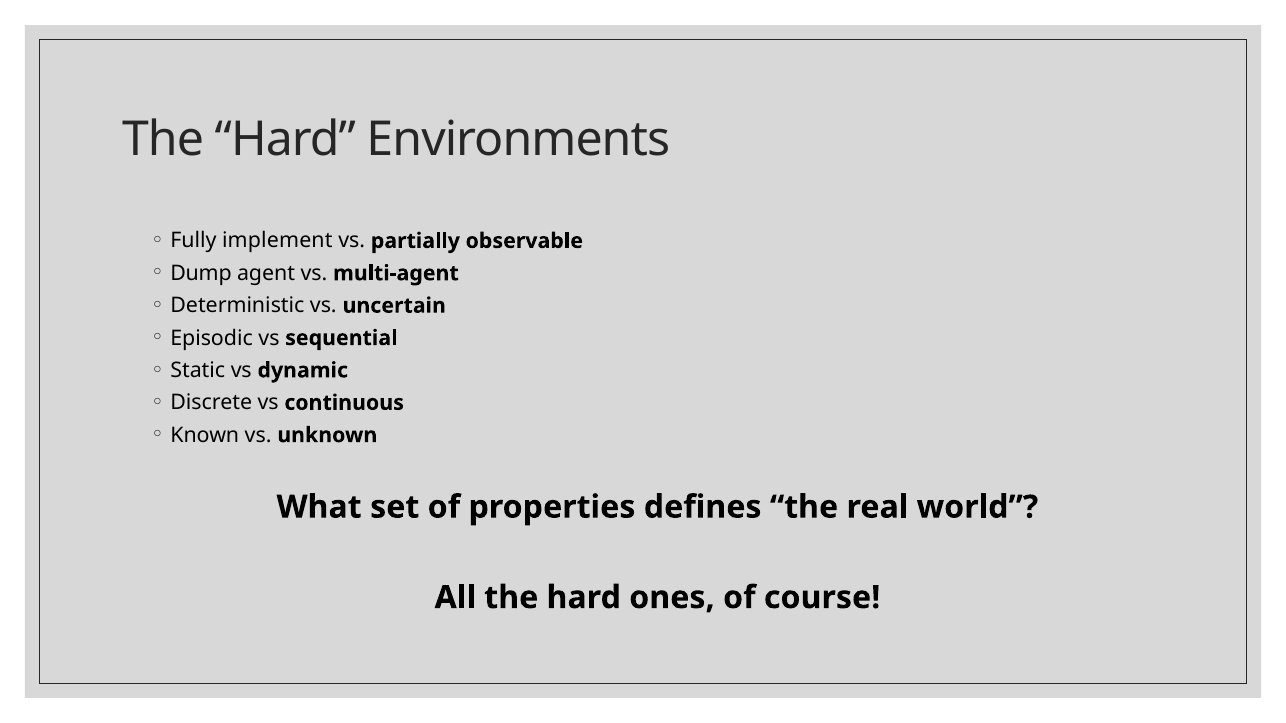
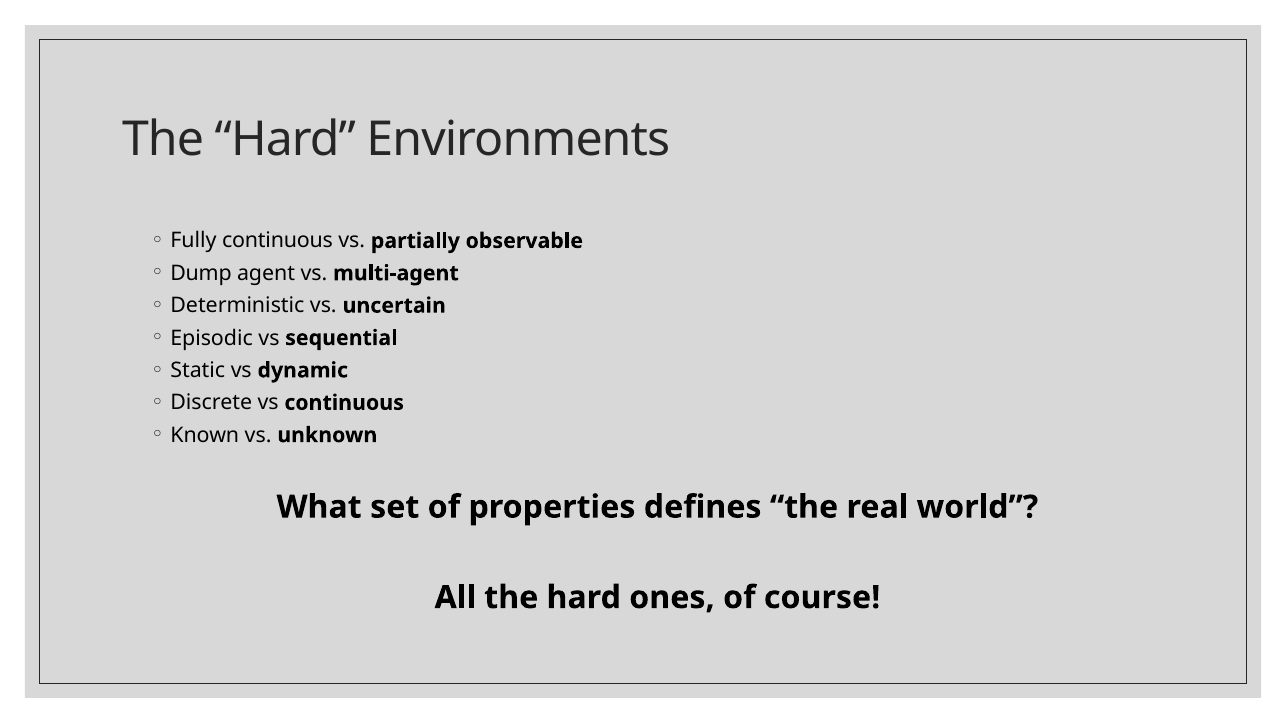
Fully implement: implement -> continuous
